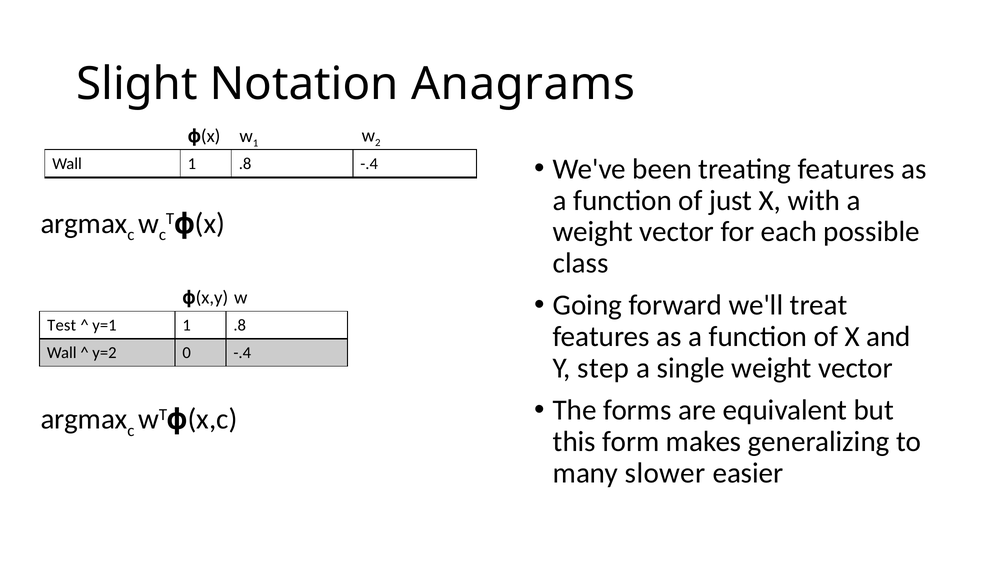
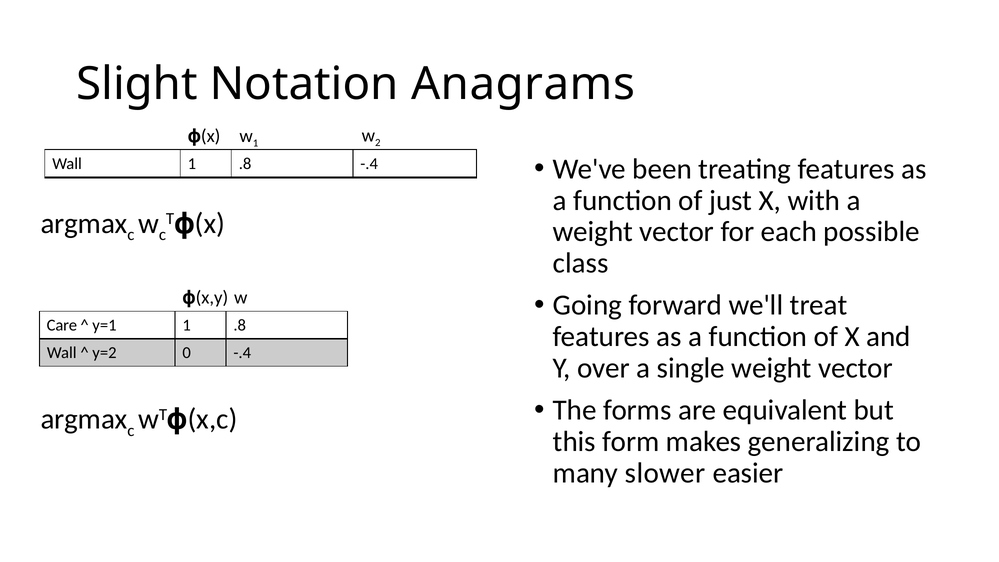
Test: Test -> Care
step: step -> over
